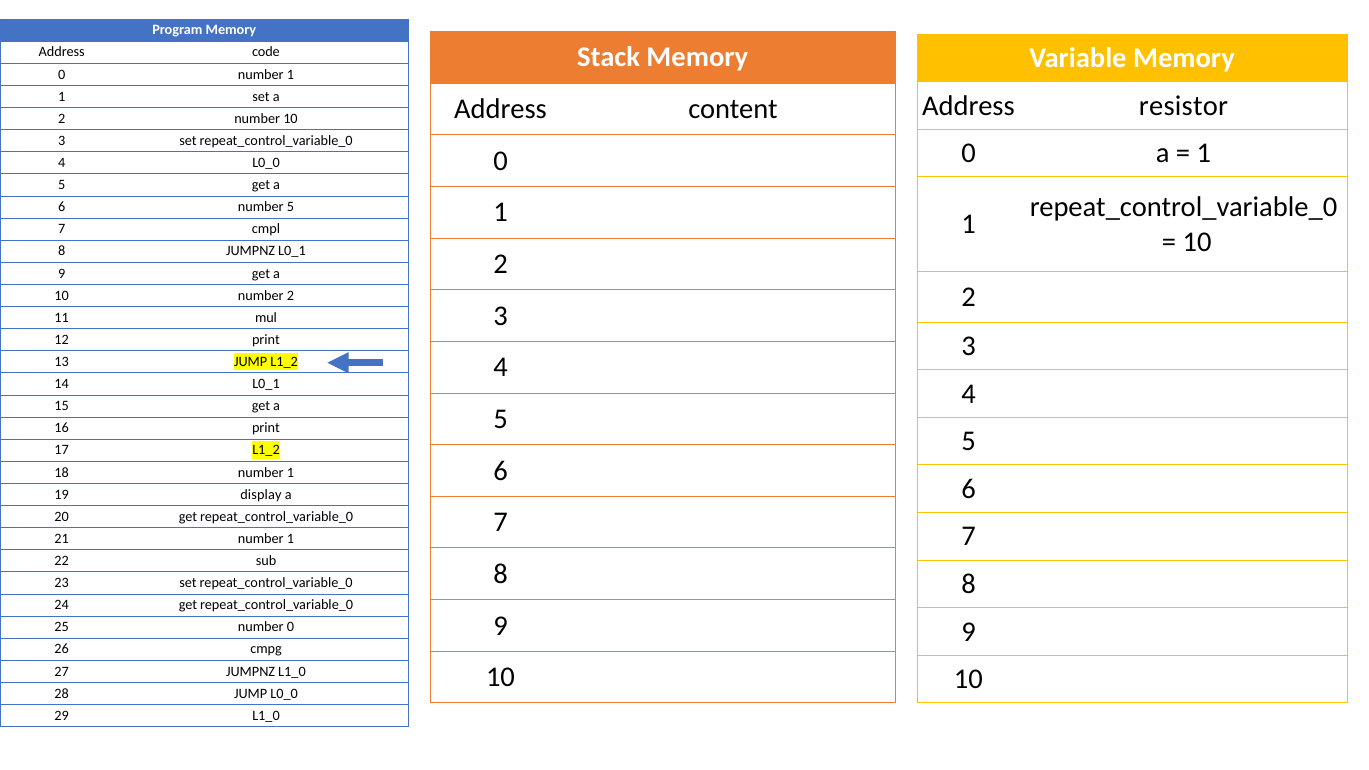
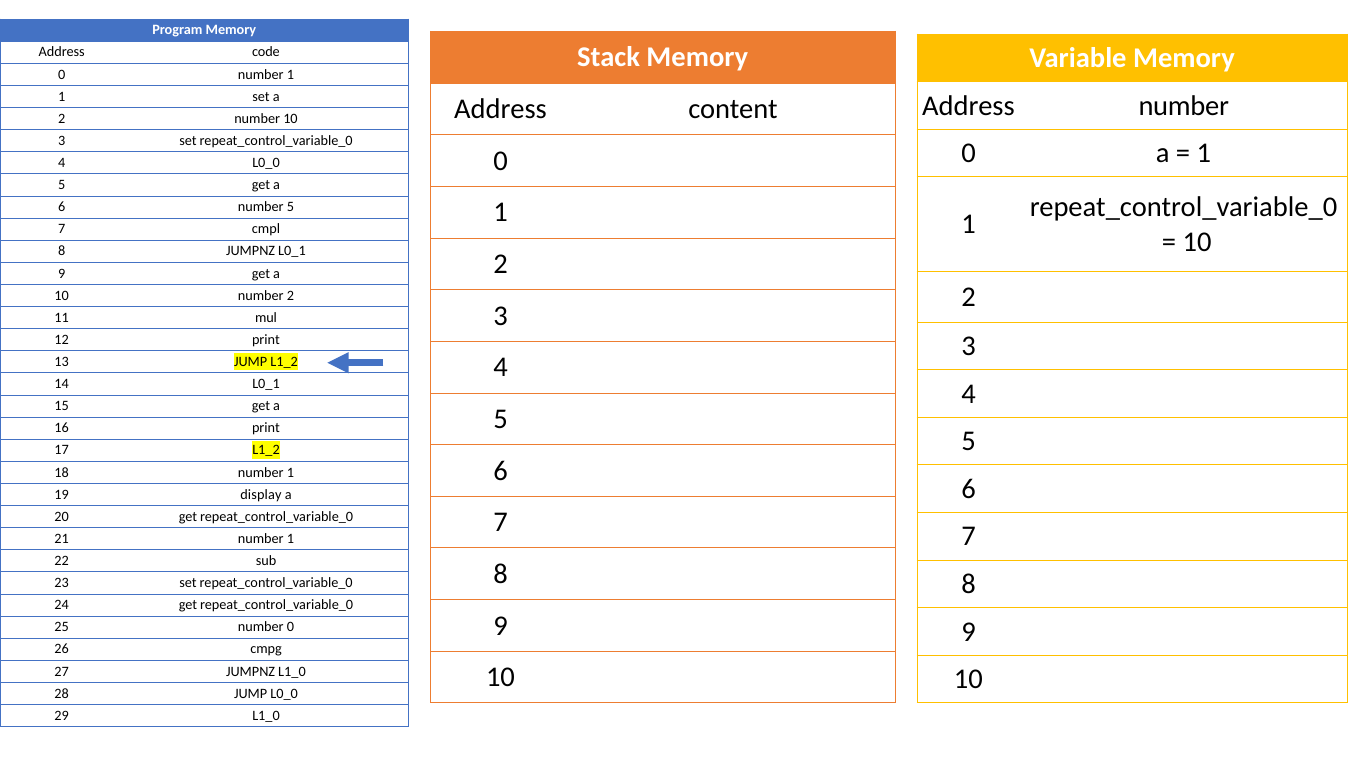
Address resistor: resistor -> number
